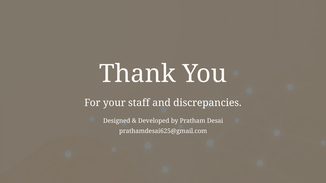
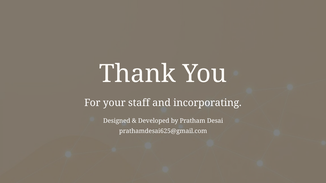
discrepancies: discrepancies -> incorporating
